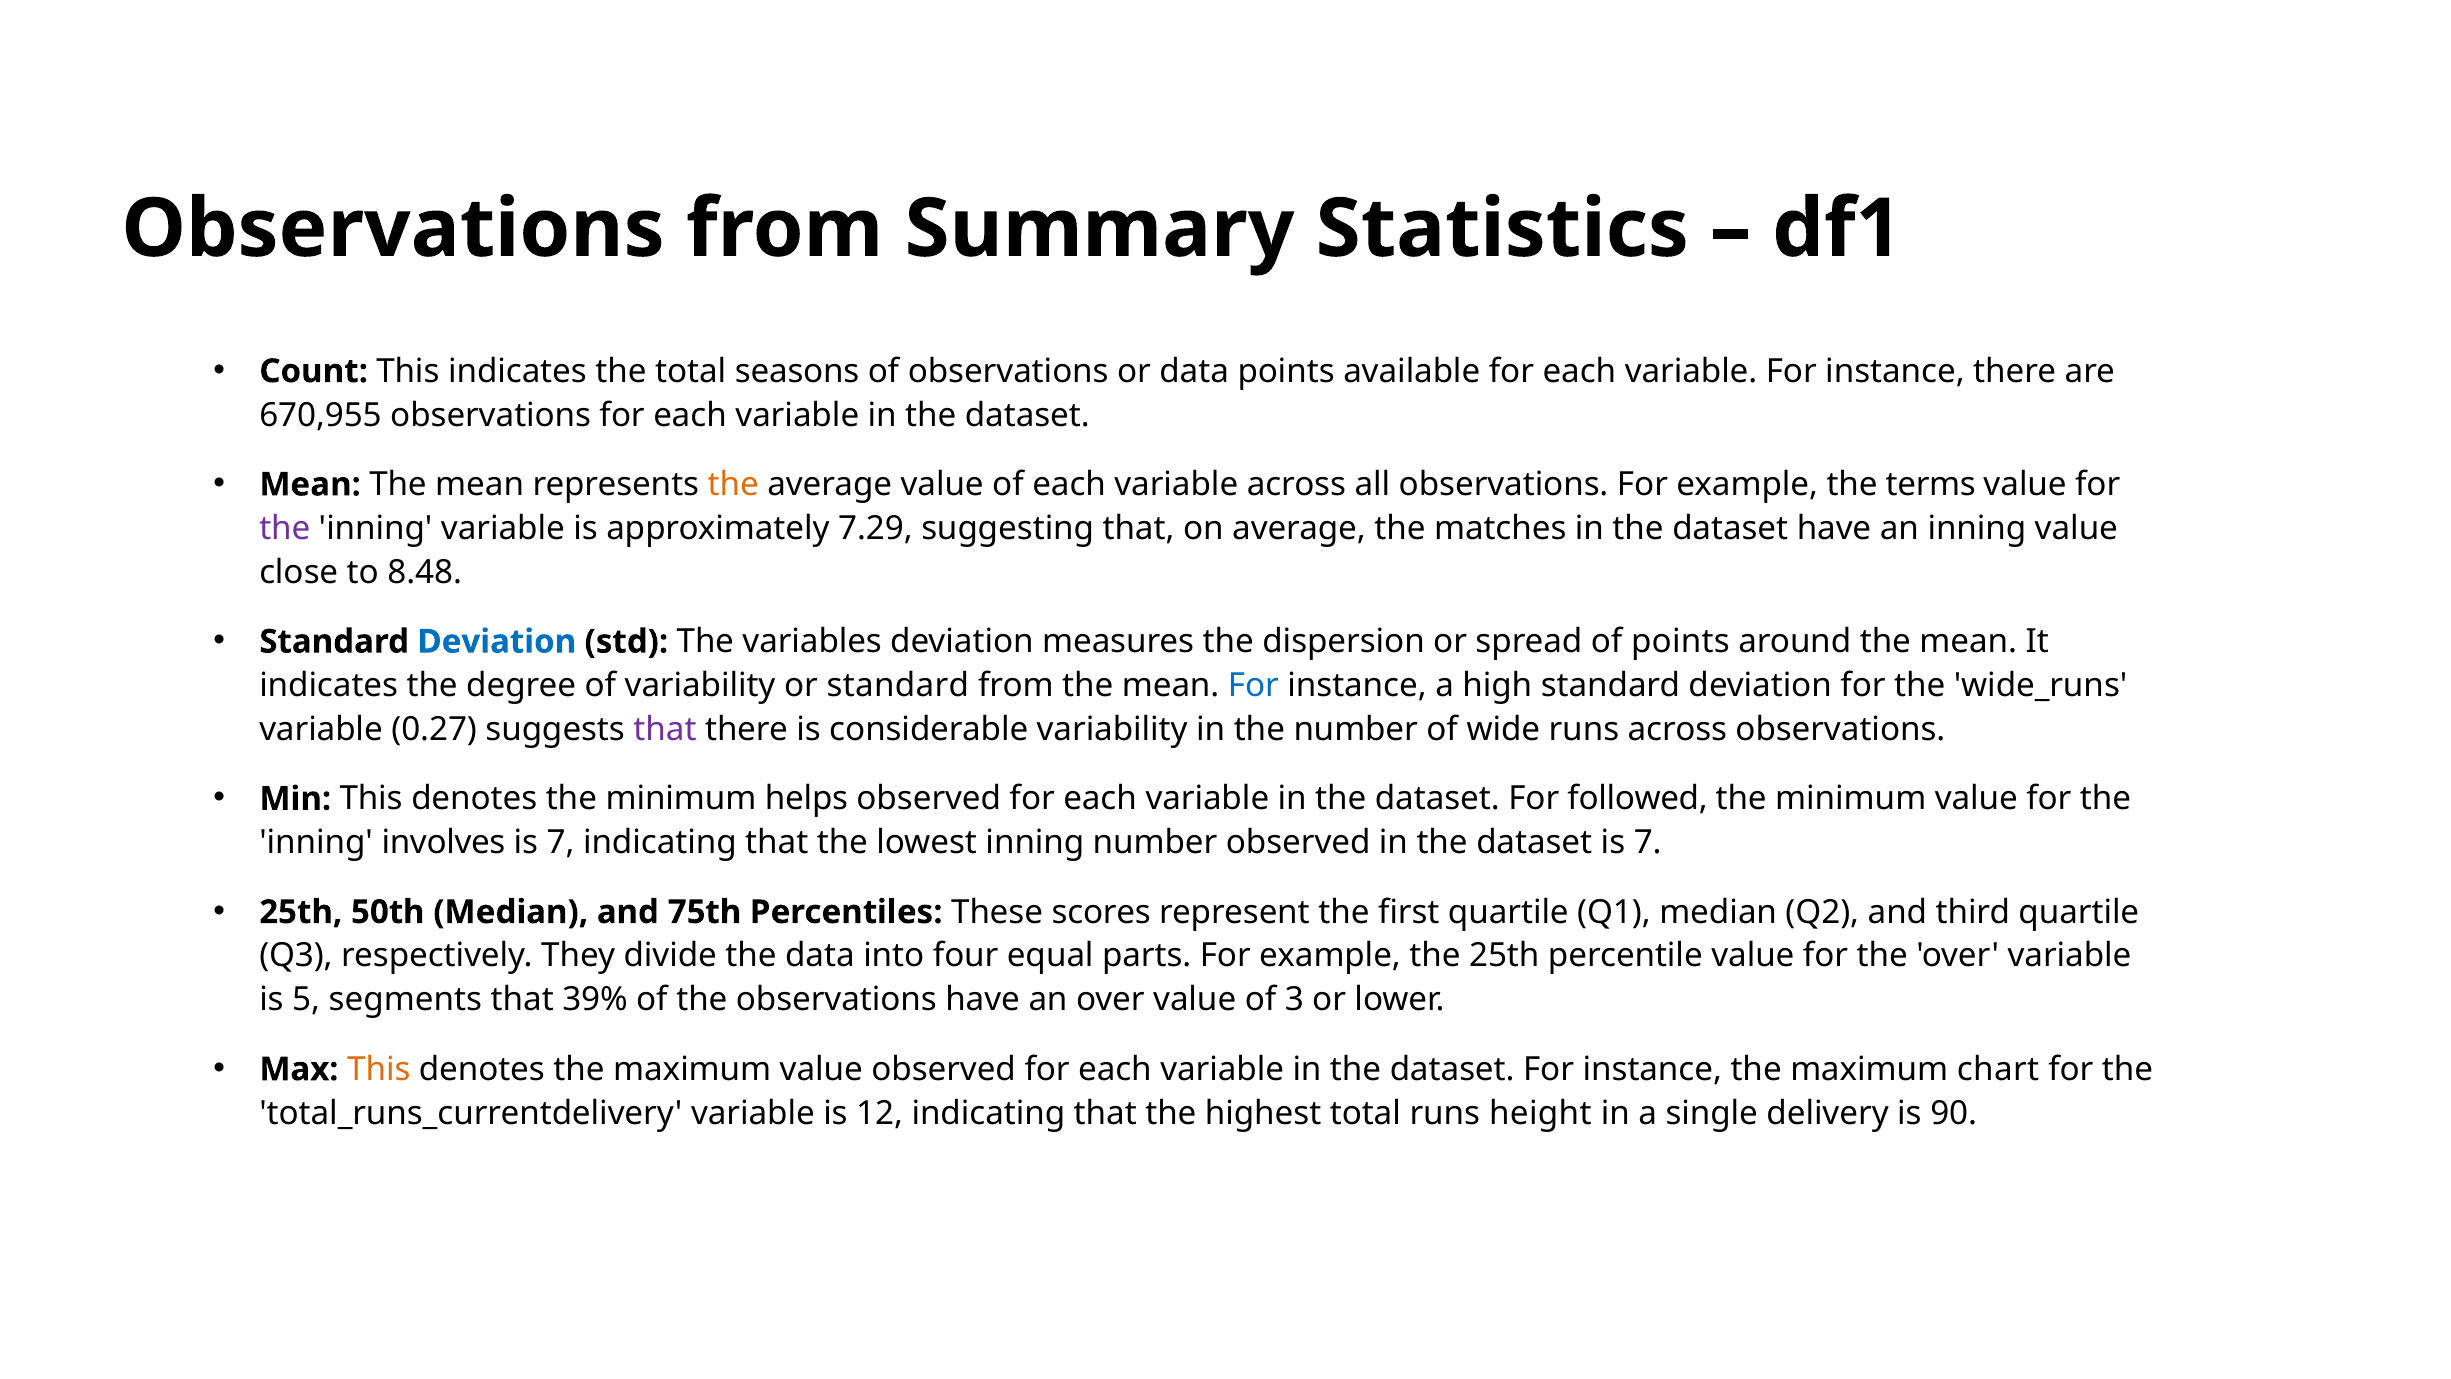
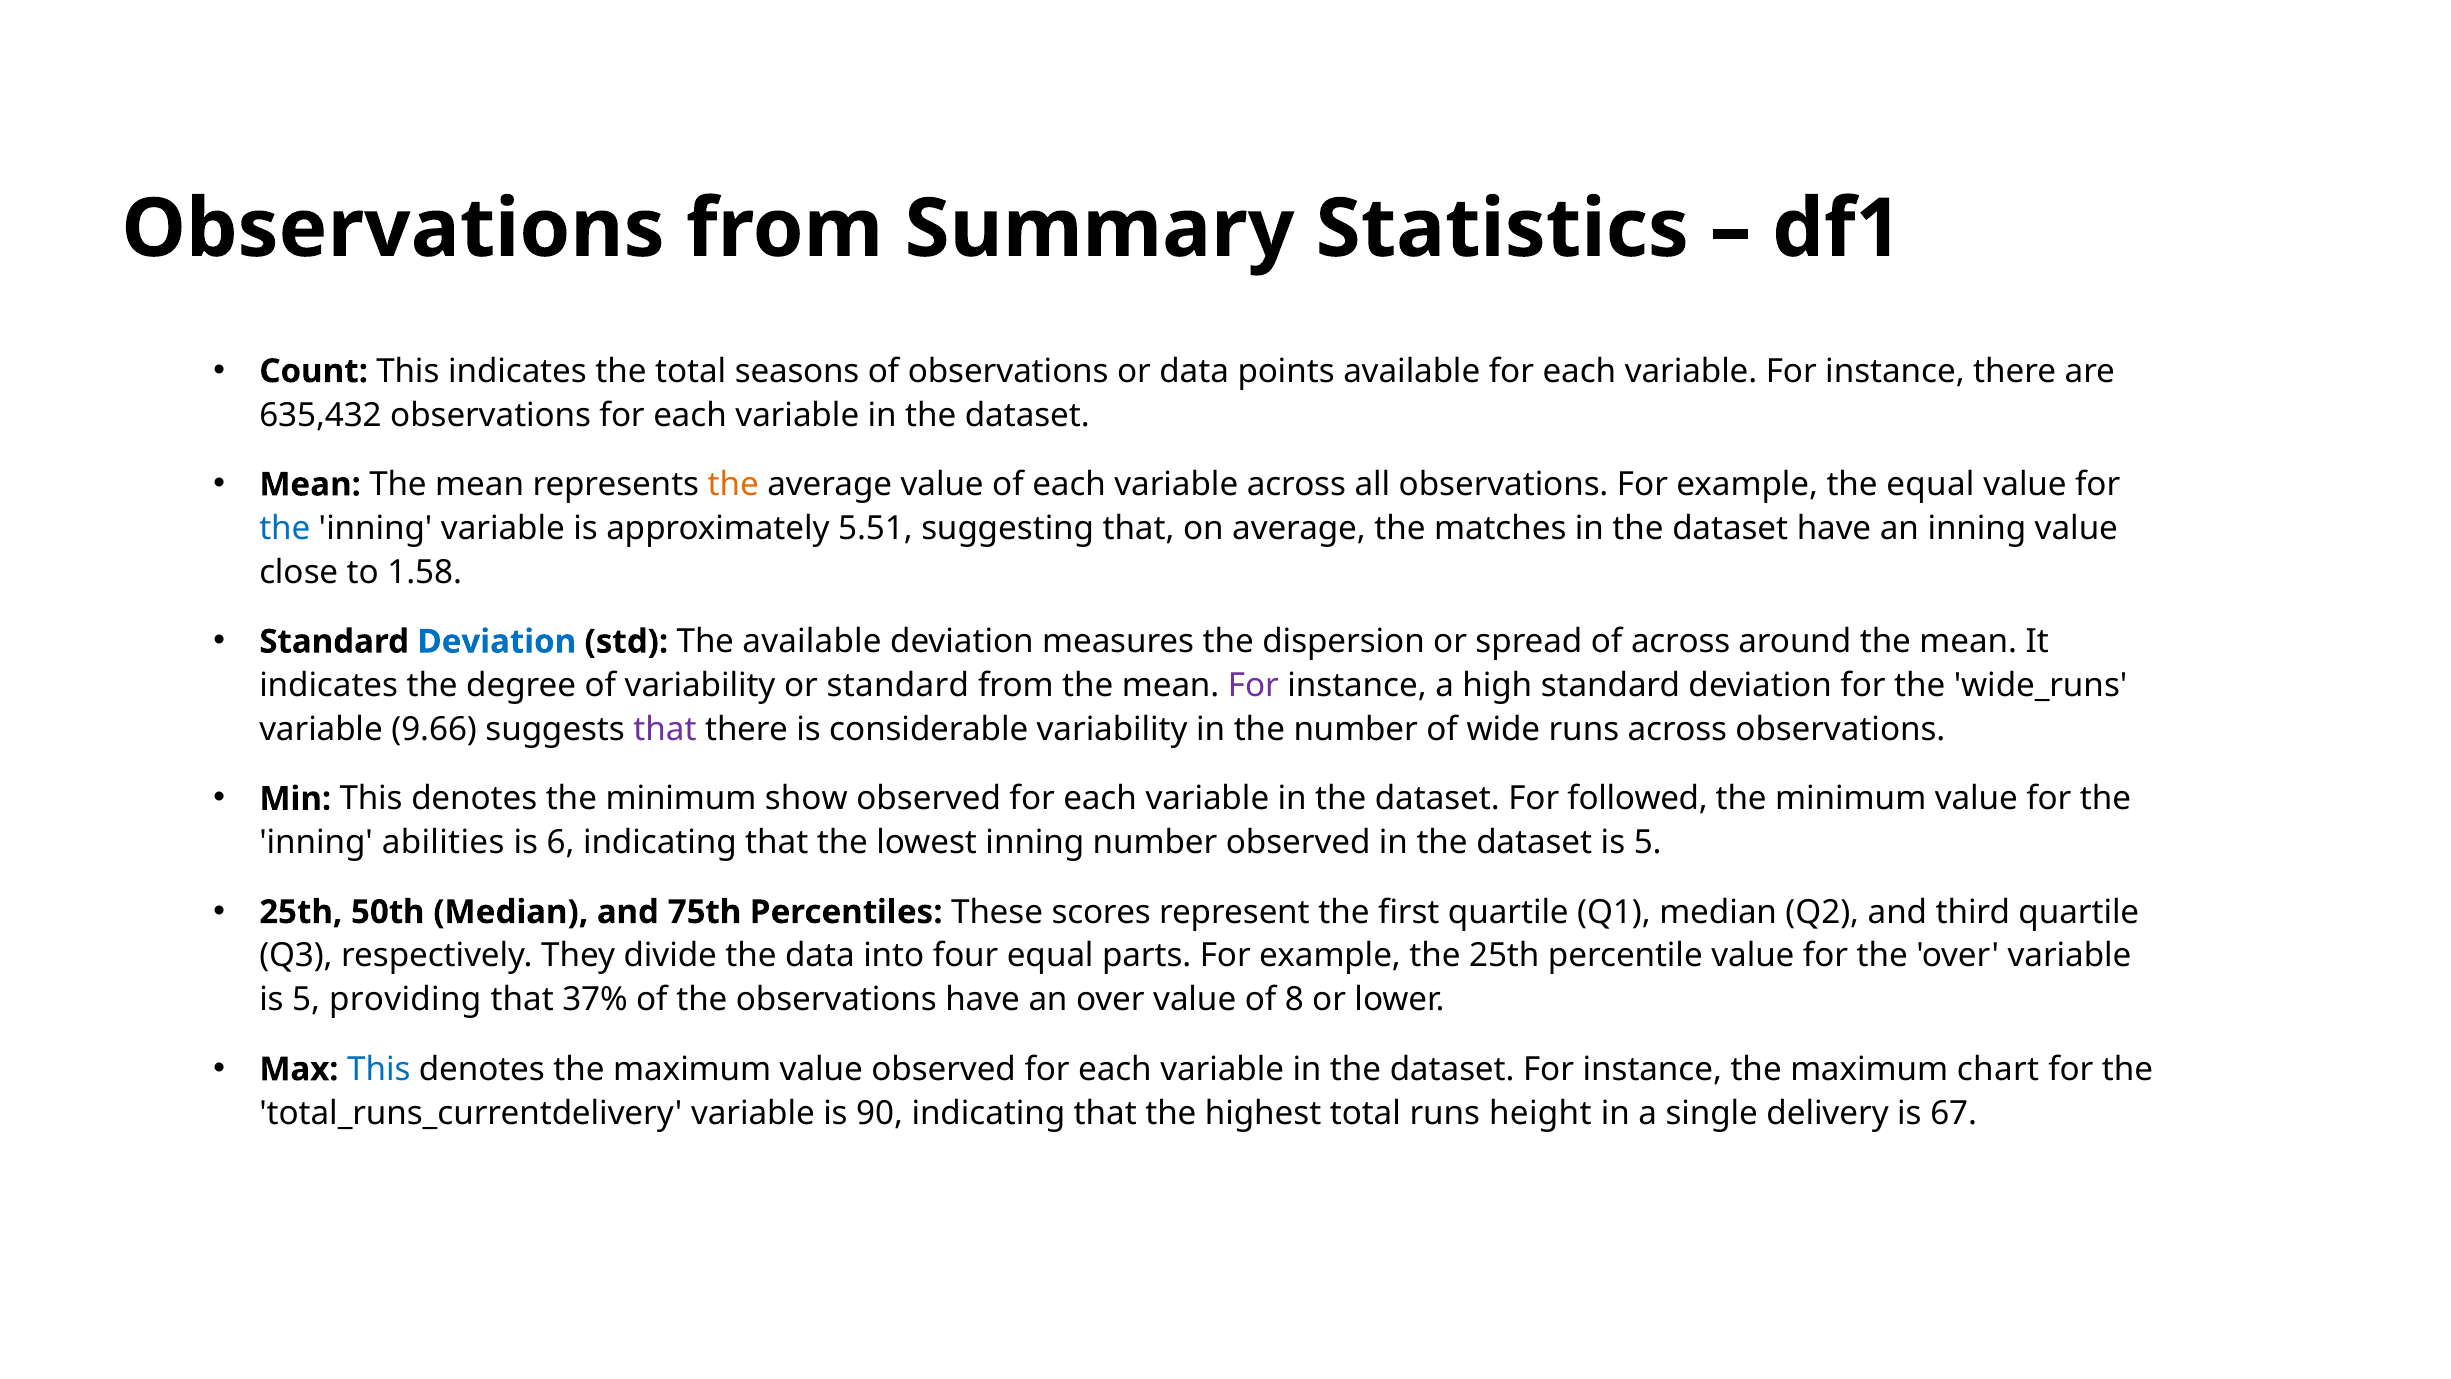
670,955: 670,955 -> 635,432
the terms: terms -> equal
the at (285, 528) colour: purple -> blue
7.29: 7.29 -> 5.51
8.48: 8.48 -> 1.58
The variables: variables -> available
of points: points -> across
For at (1253, 685) colour: blue -> purple
0.27: 0.27 -> 9.66
helps: helps -> show
involves: involves -> abilities
7 at (561, 843): 7 -> 6
dataset is 7: 7 -> 5
segments: segments -> providing
39%: 39% -> 37%
3: 3 -> 8
This at (379, 1069) colour: orange -> blue
12: 12 -> 90
90: 90 -> 67
